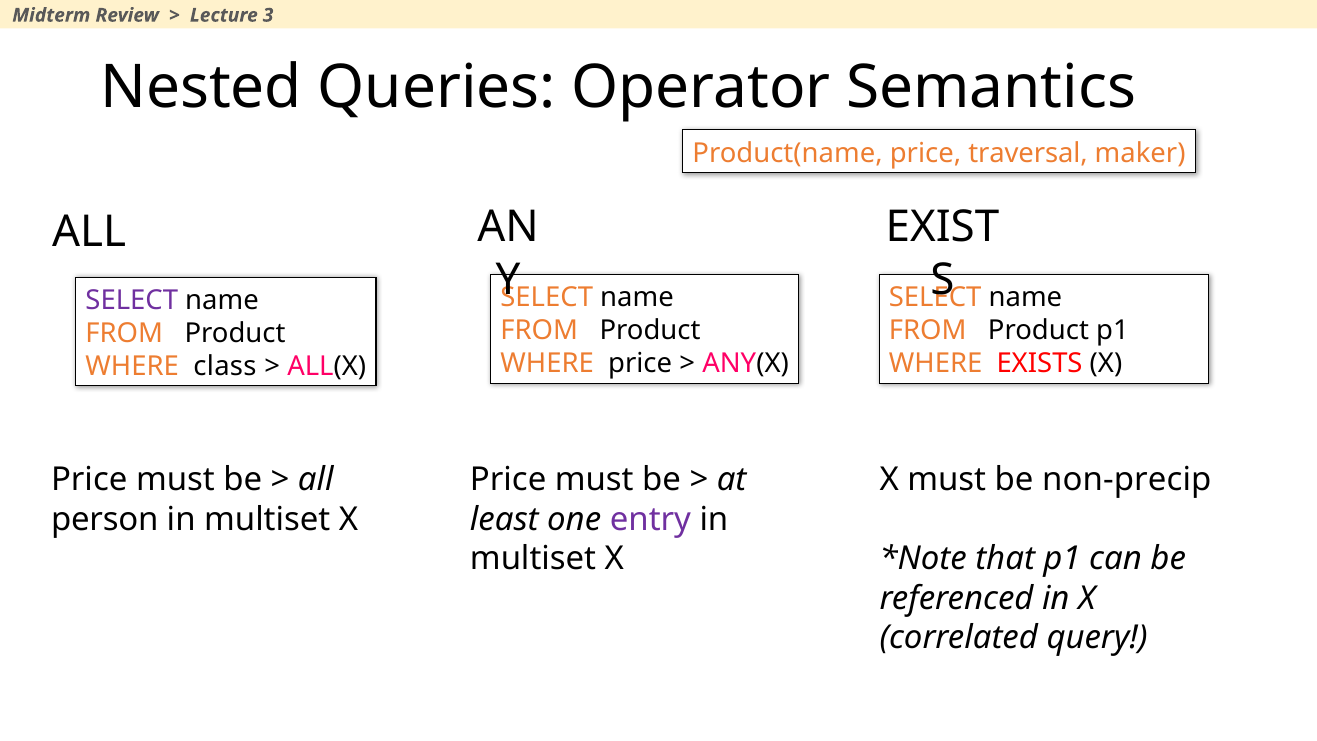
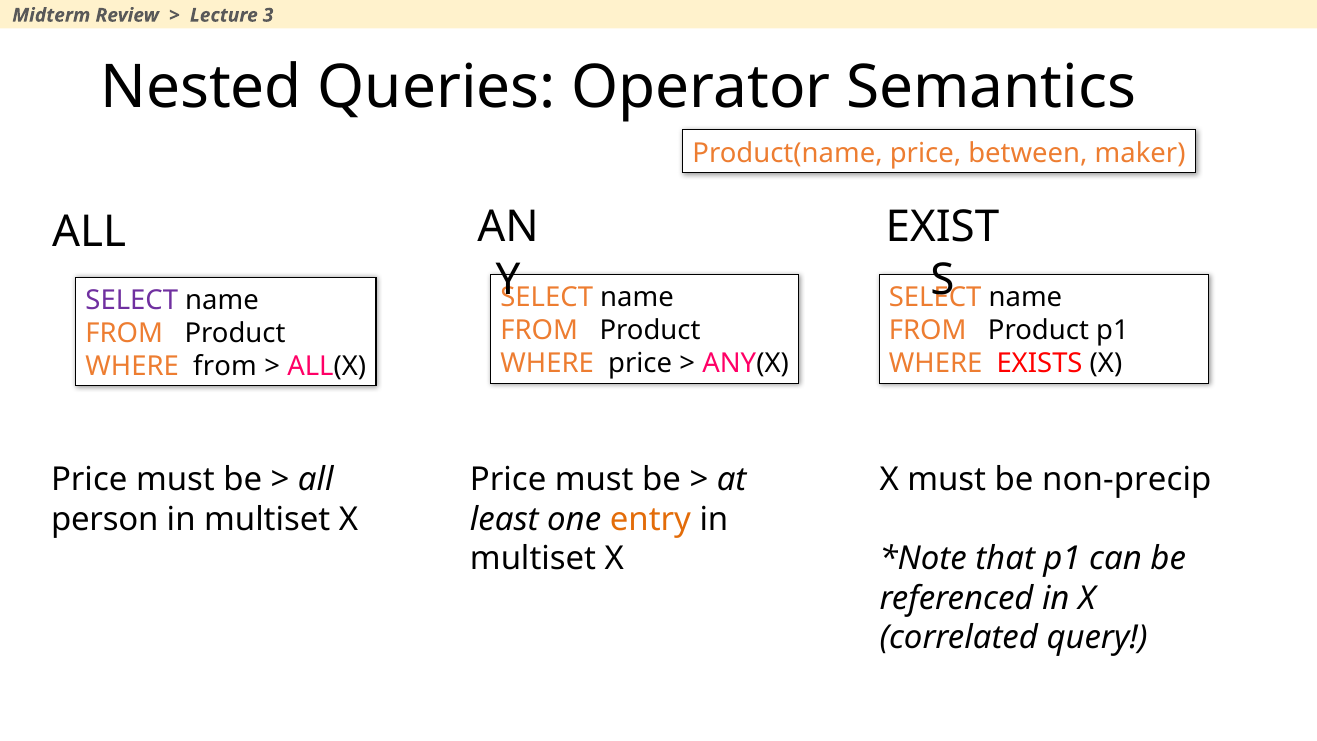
traversal: traversal -> between
WHERE class: class -> from
entry colour: purple -> orange
